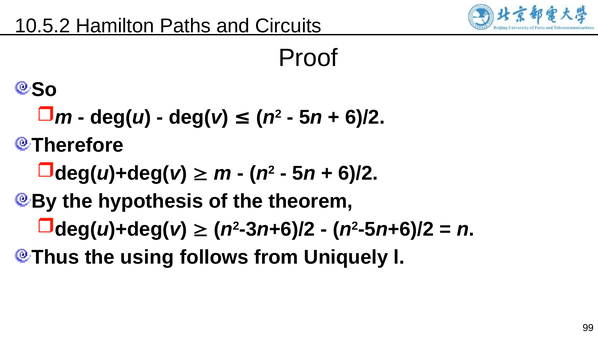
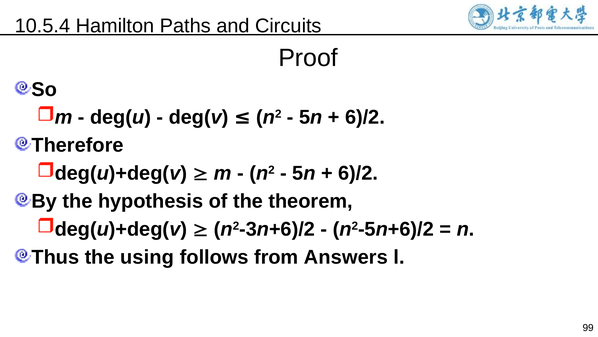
10.5.2: 10.5.2 -> 10.5.4
Uniquely: Uniquely -> Answers
